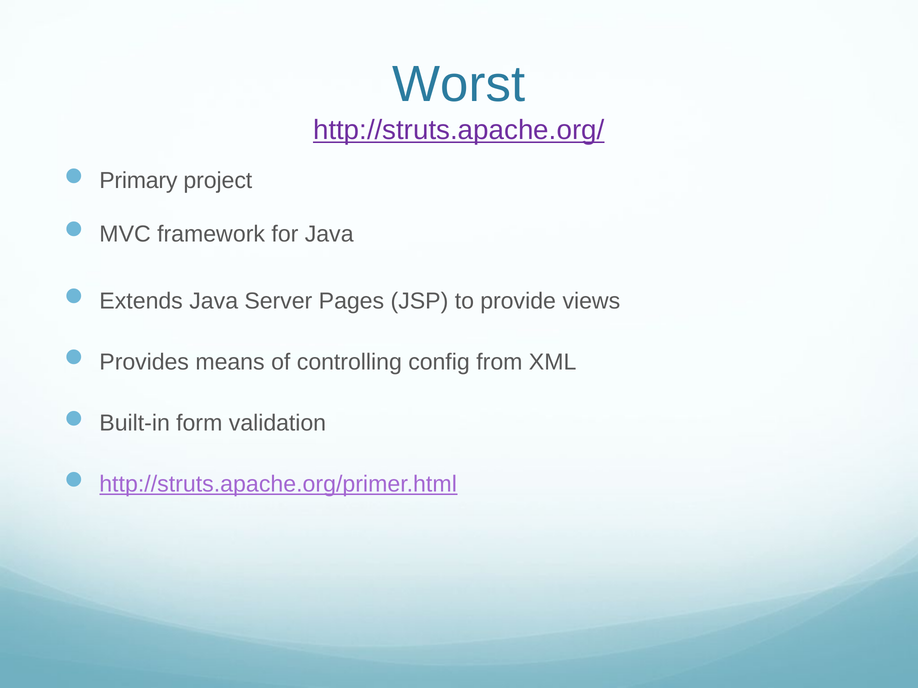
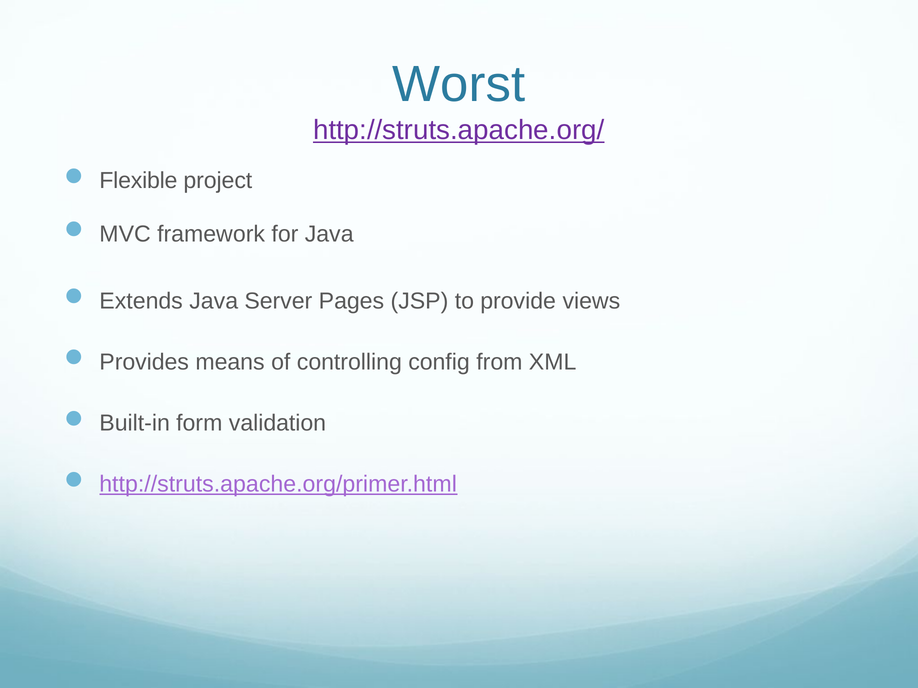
Primary: Primary -> Flexible
